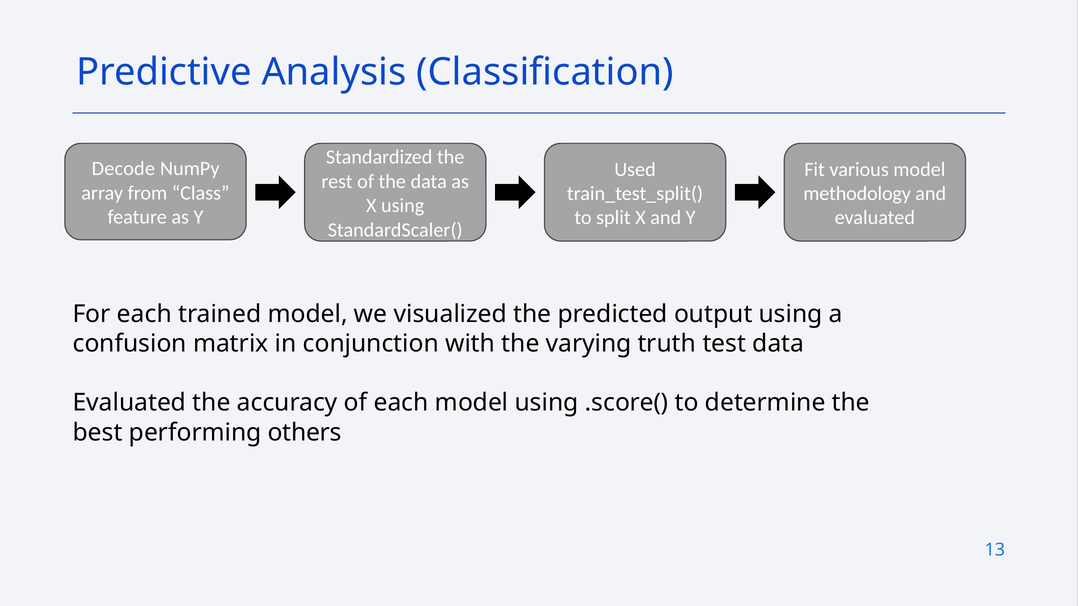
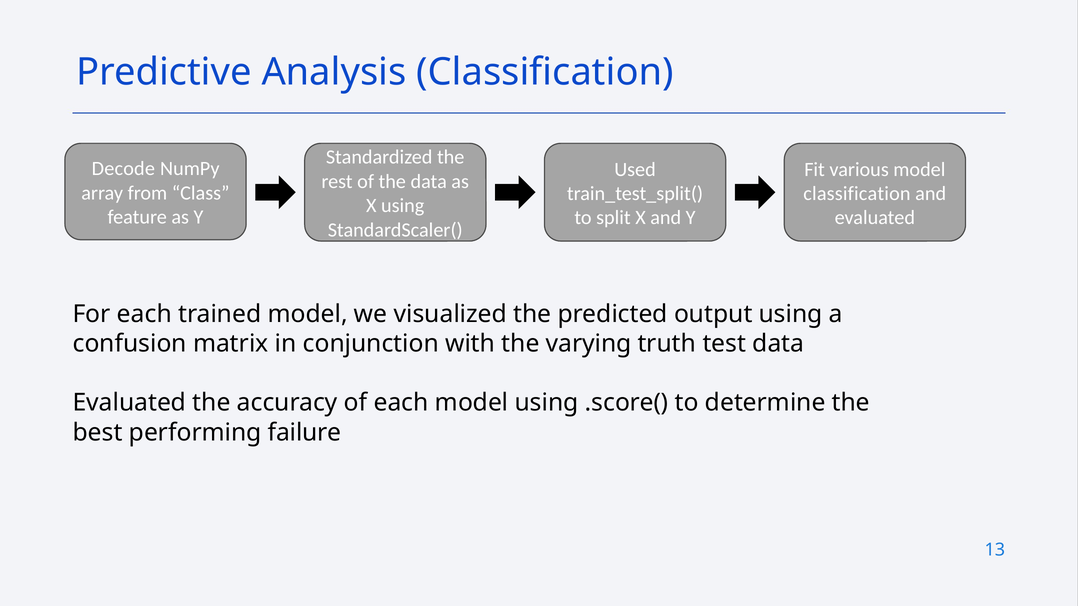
methodology at (857, 194): methodology -> classification
others: others -> failure
